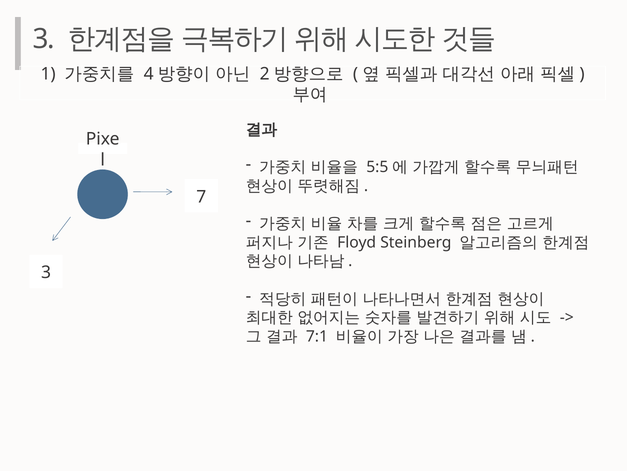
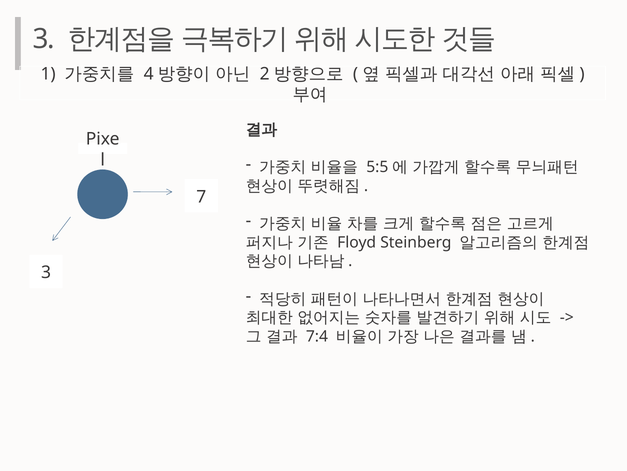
7:1: 7:1 -> 7:4
